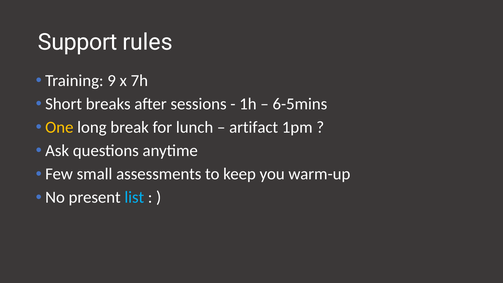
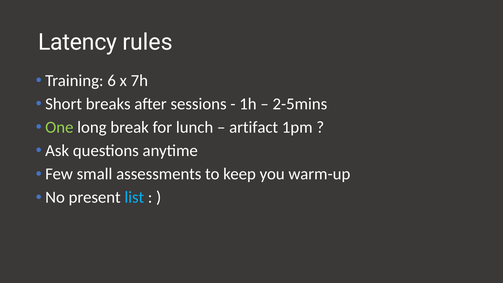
Support: Support -> Latency
9: 9 -> 6
6-5mins: 6-5mins -> 2-5mins
One colour: yellow -> light green
